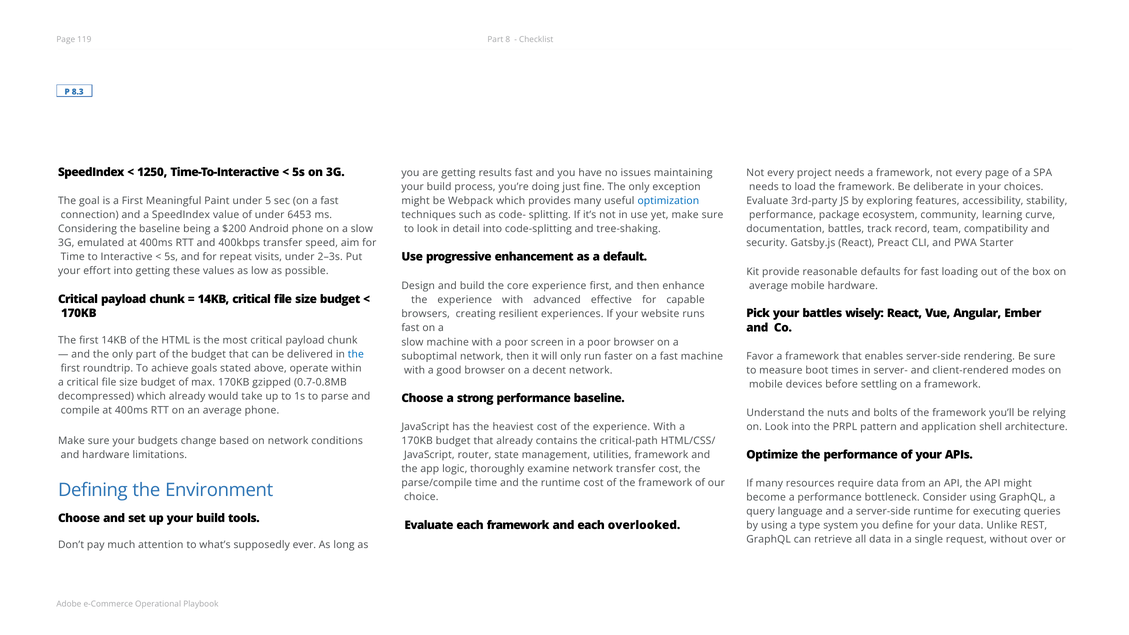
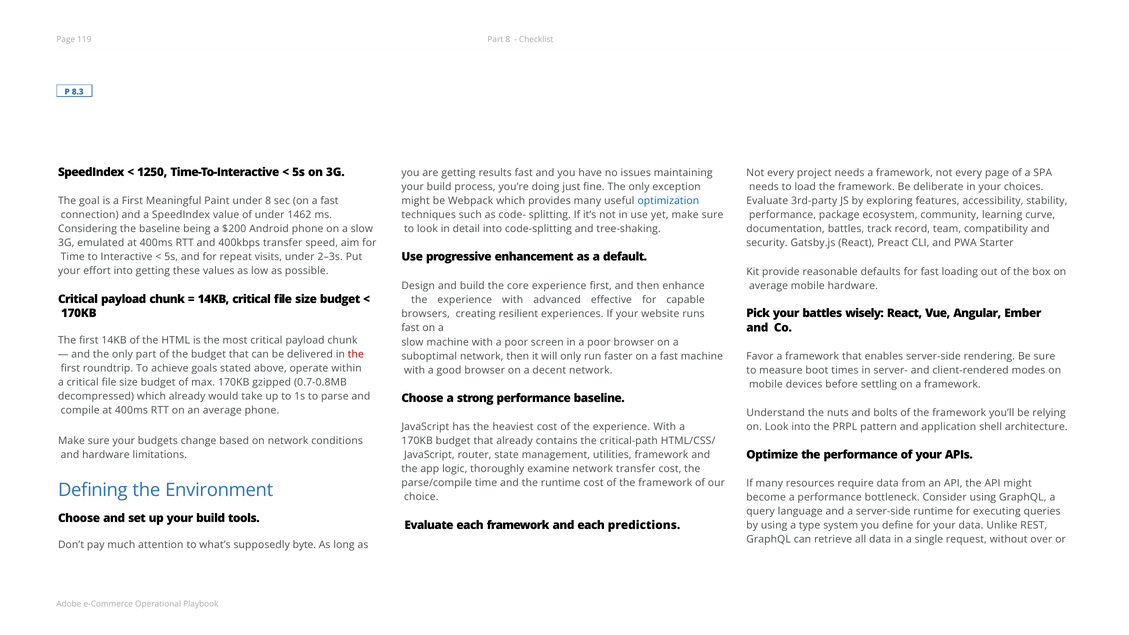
under 5: 5 -> 8
6453: 6453 -> 1462
the at (356, 354) colour: blue -> red
overlooked: overlooked -> predictions
ever: ever -> byte
